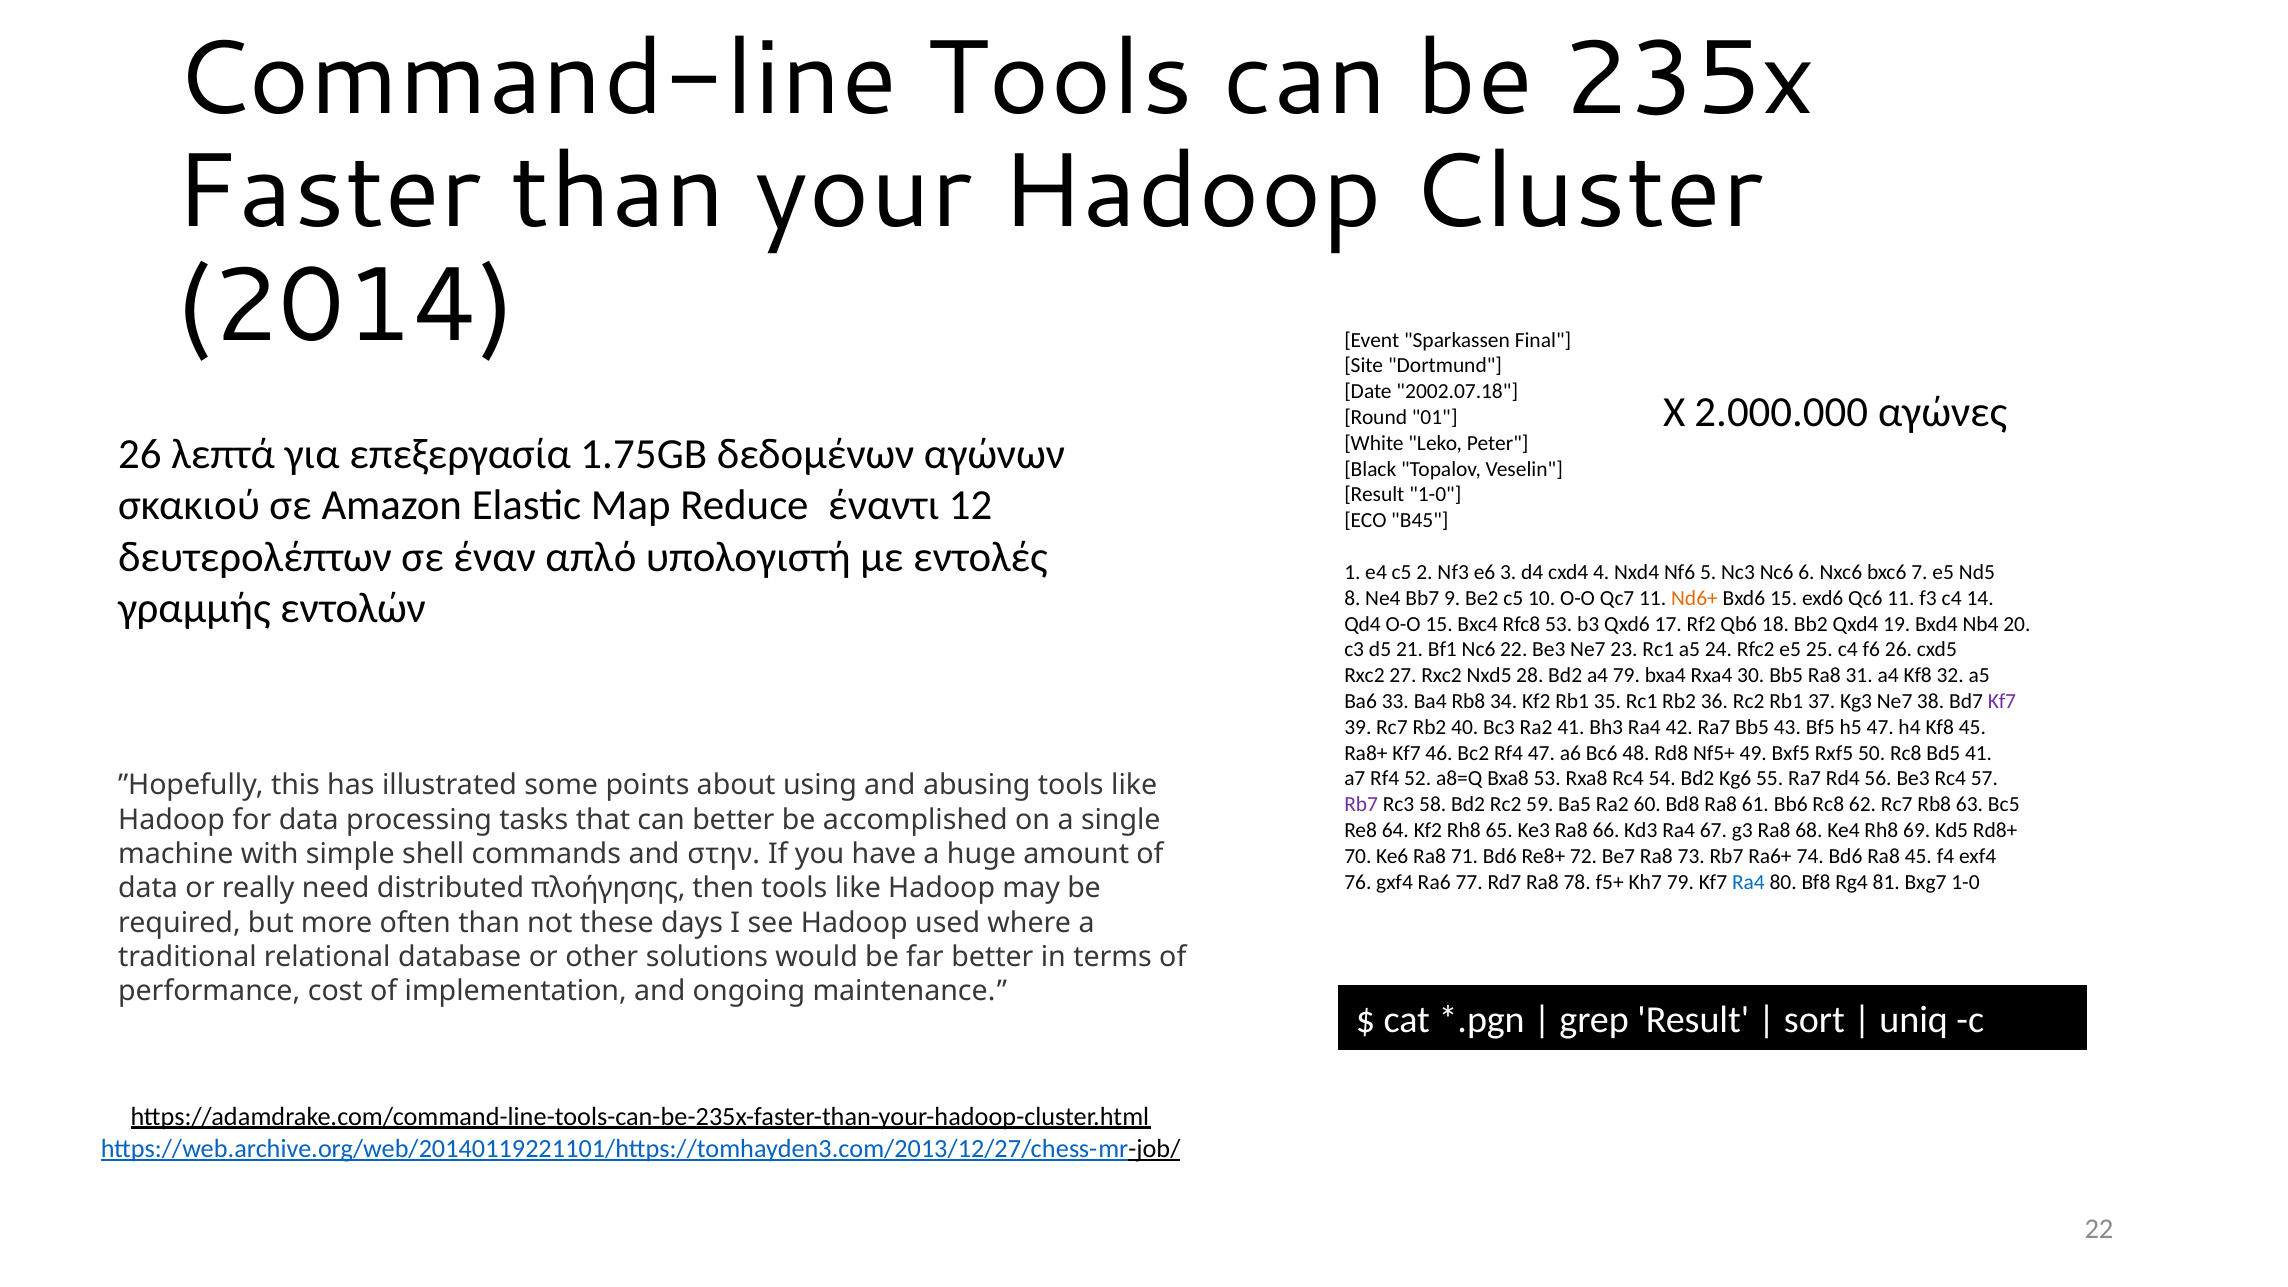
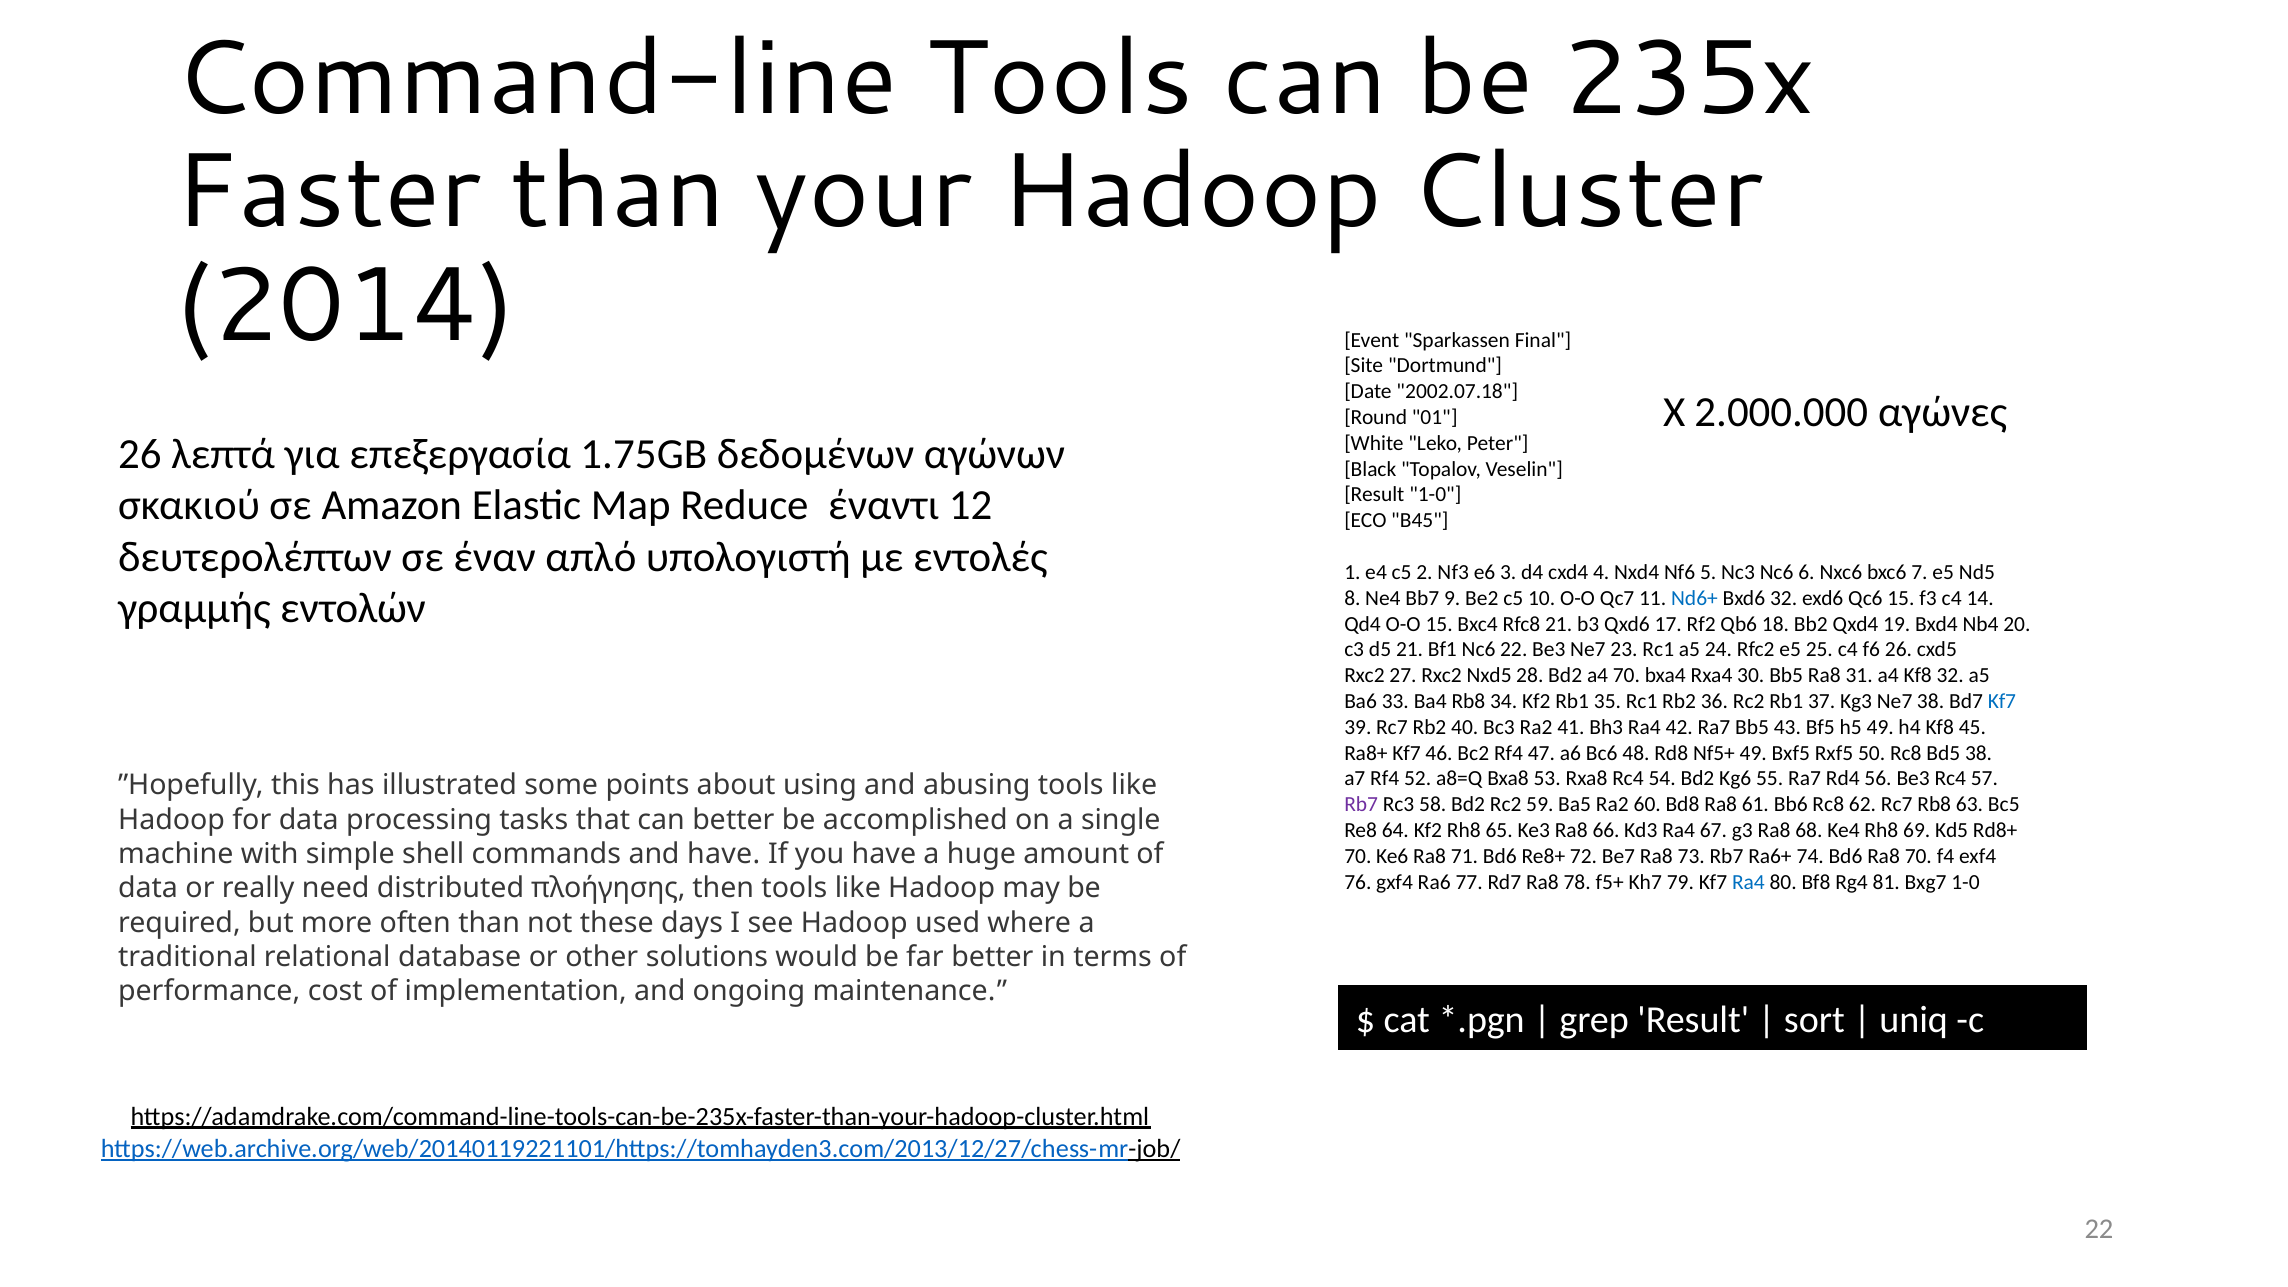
Nd6+ colour: orange -> blue
Bxd6 15: 15 -> 32
Qc6 11: 11 -> 15
Rfc8 53: 53 -> 21
a4 79: 79 -> 70
Kf7 at (2002, 701) colour: purple -> blue
h5 47: 47 -> 49
Bd5 41: 41 -> 38
and στην: στην -> have
Ra8 45: 45 -> 70
